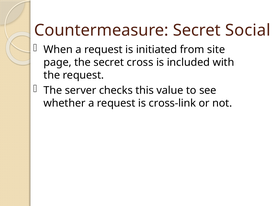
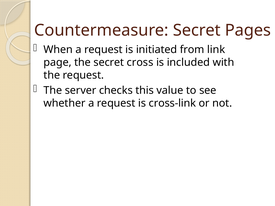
Social: Social -> Pages
site: site -> link
